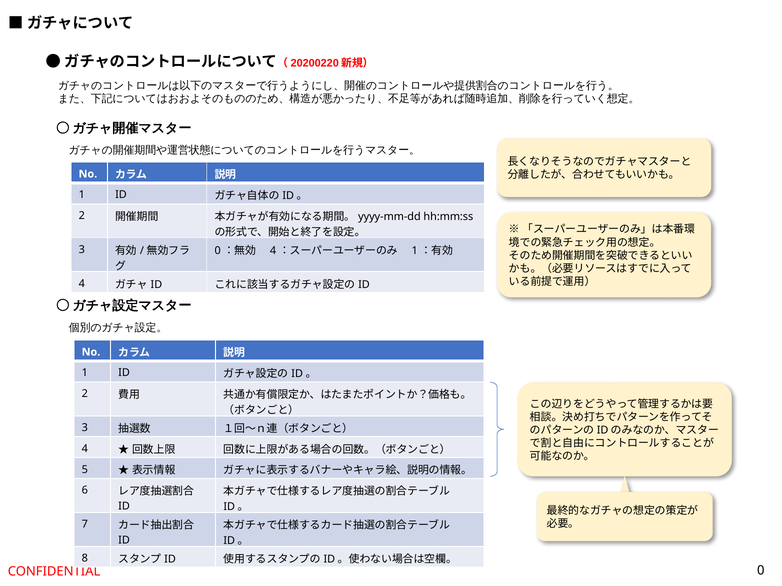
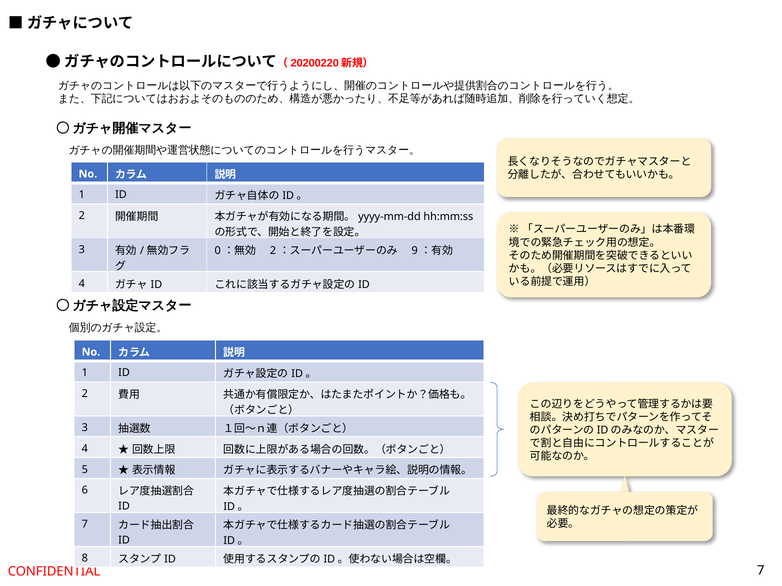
4 at (273, 251): 4 -> 2
1 at (415, 251): 1 -> 9
CONFIDENTIAL 0: 0 -> 7
